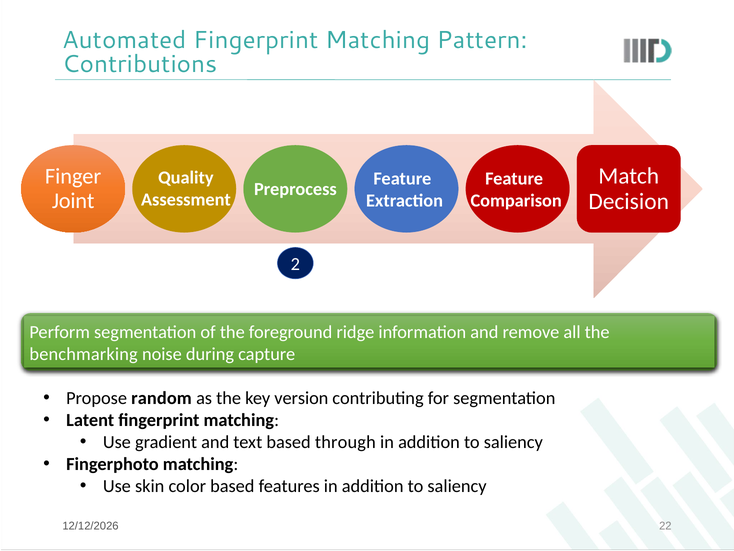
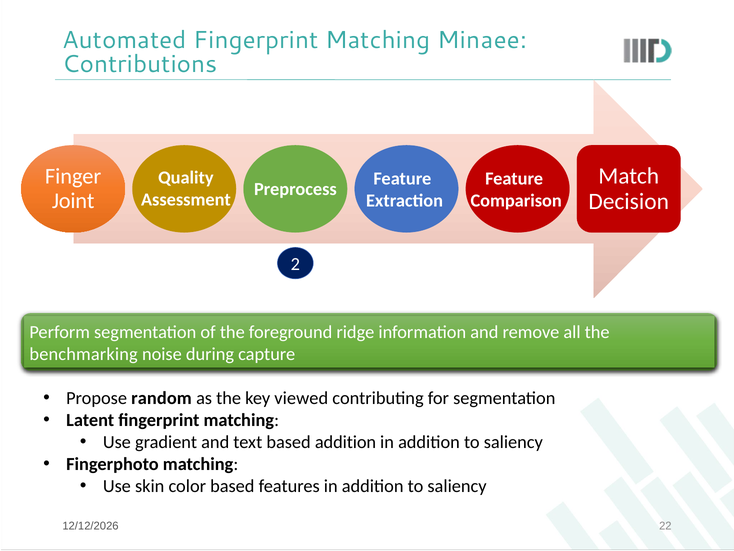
Pattern: Pattern -> Minaee
version: version -> viewed
based through: through -> addition
